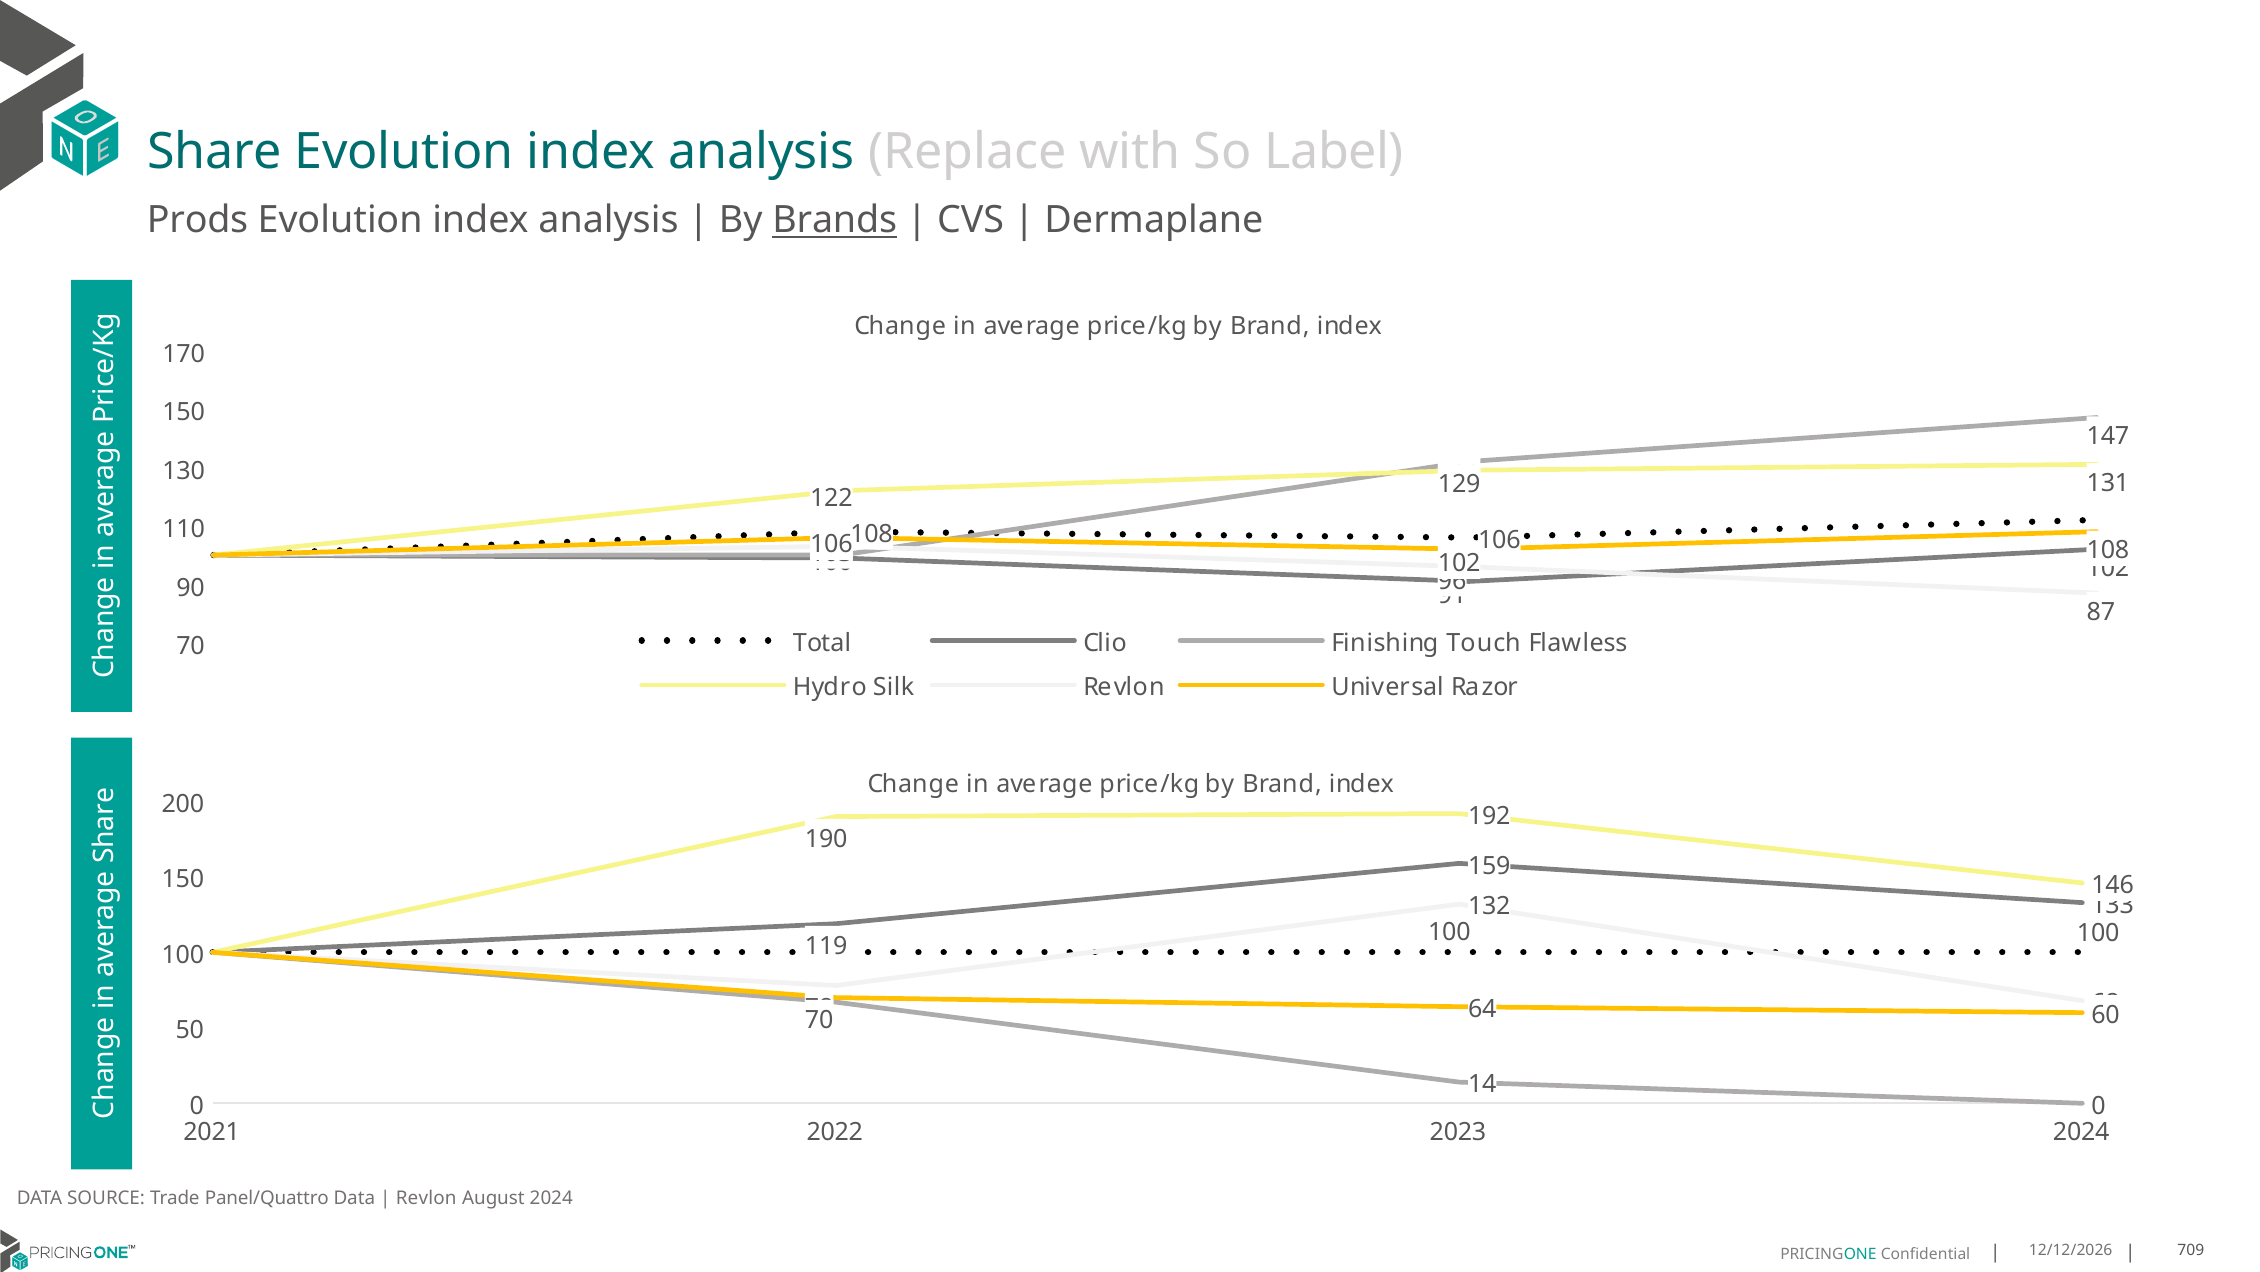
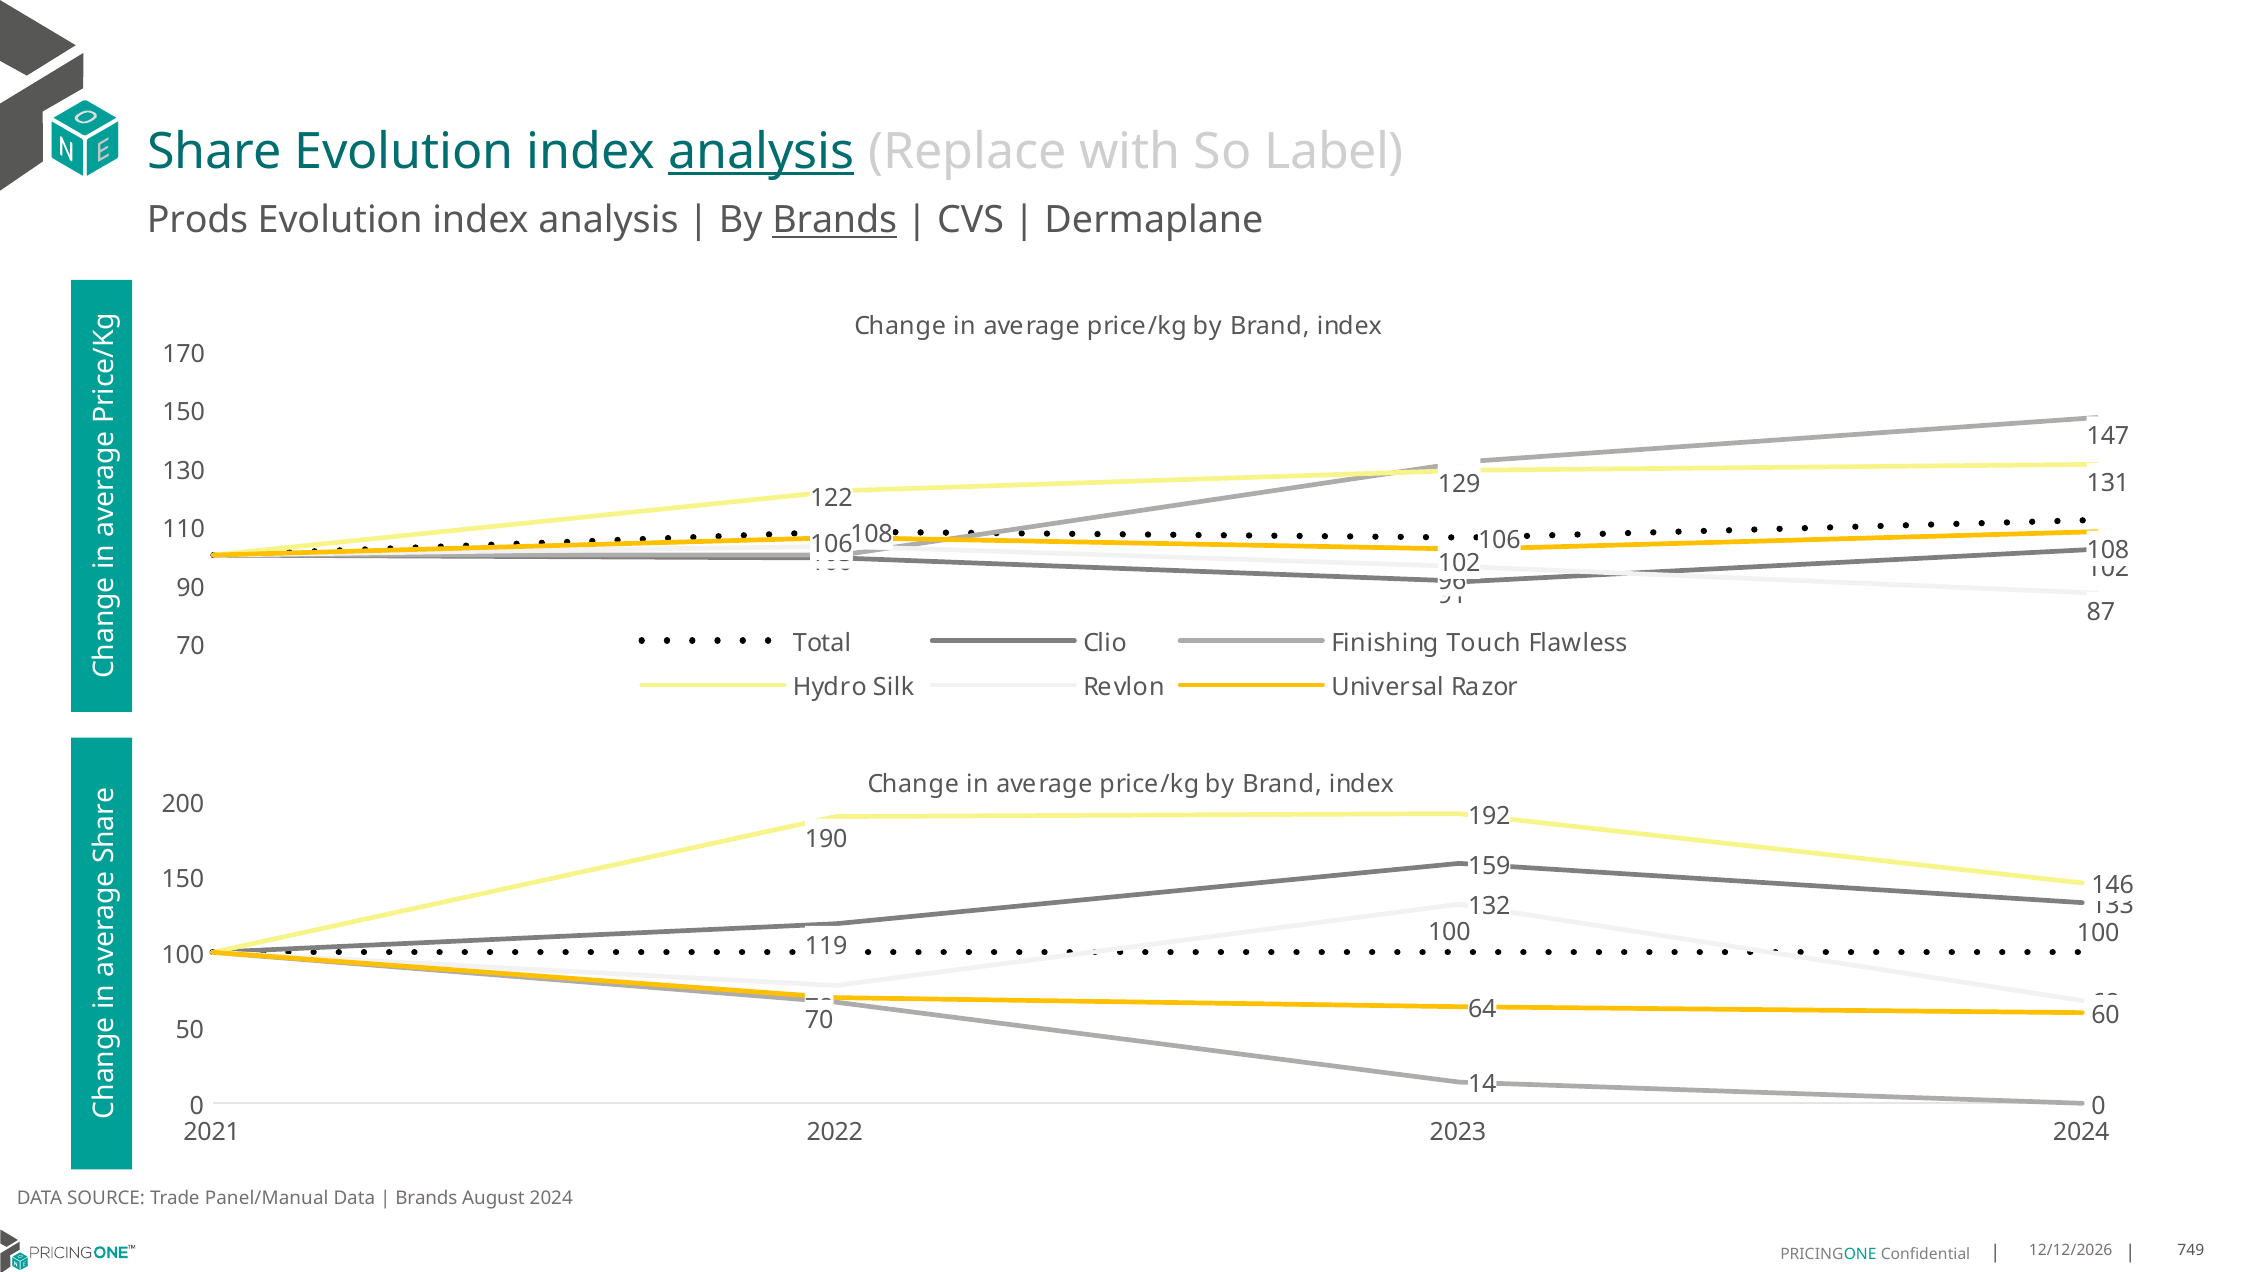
analysis at (761, 152) underline: none -> present
Panel/Quattro: Panel/Quattro -> Panel/Manual
Revlon at (426, 1197): Revlon -> Brands
709: 709 -> 749
